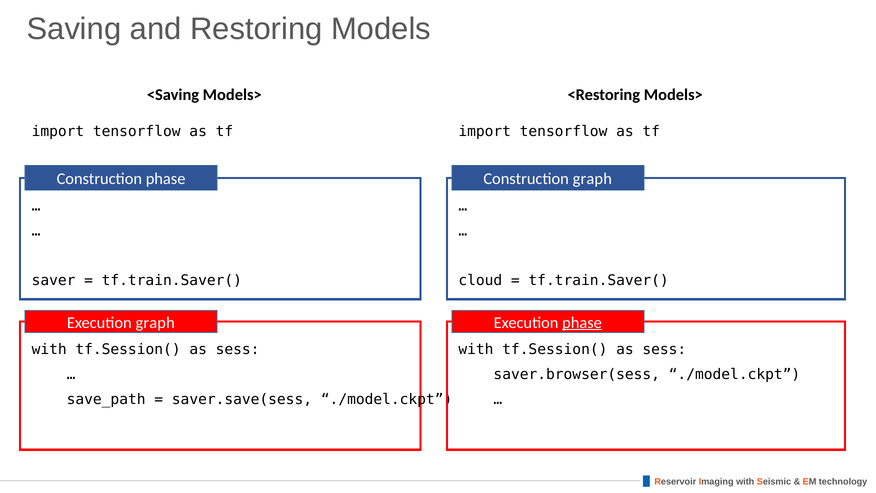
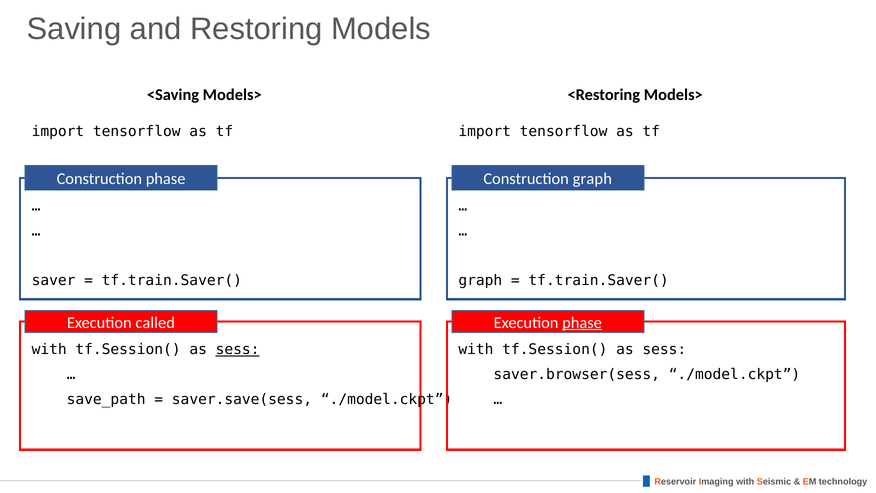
cloud at (480, 281): cloud -> graph
Execution graph: graph -> called
sess at (238, 349) underline: none -> present
